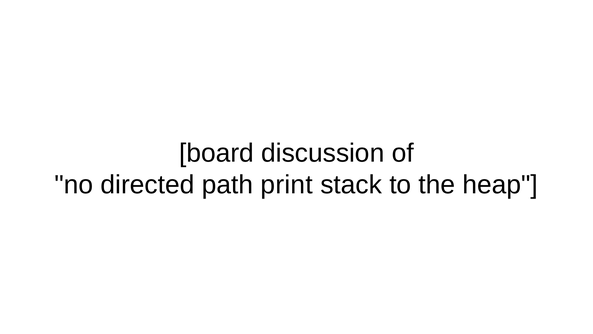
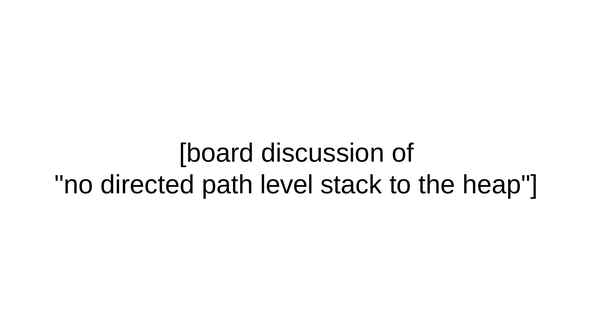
print: print -> level
